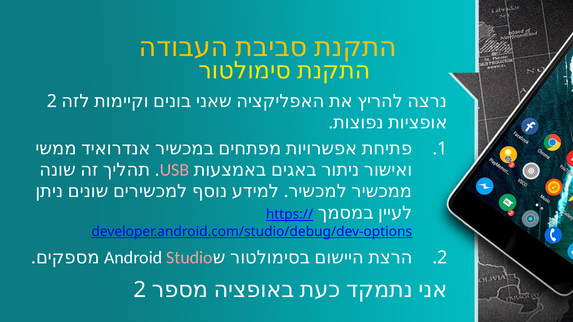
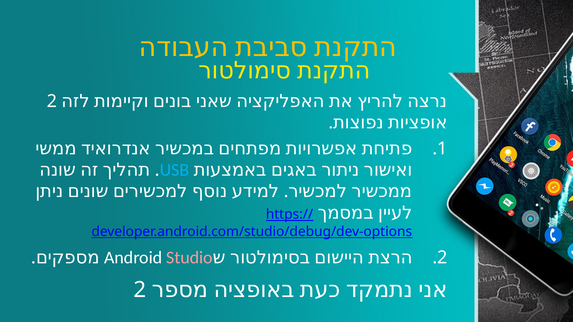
USB colour: pink -> light blue
